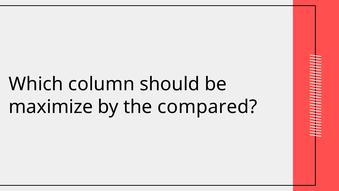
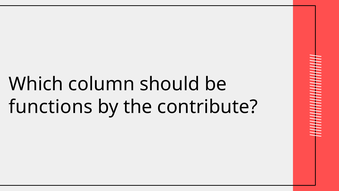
maximize: maximize -> functions
compared: compared -> contribute
